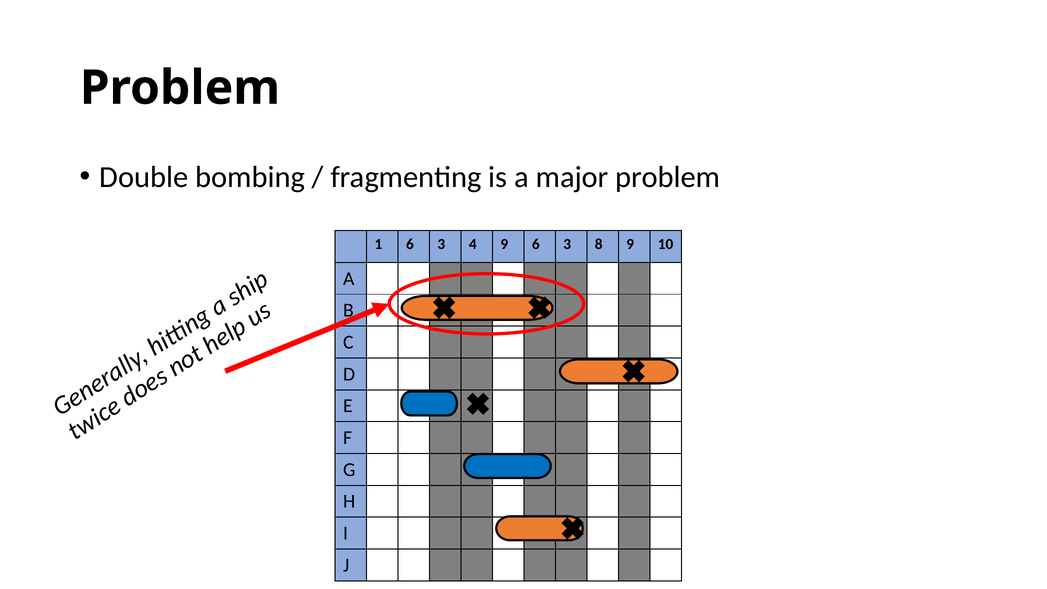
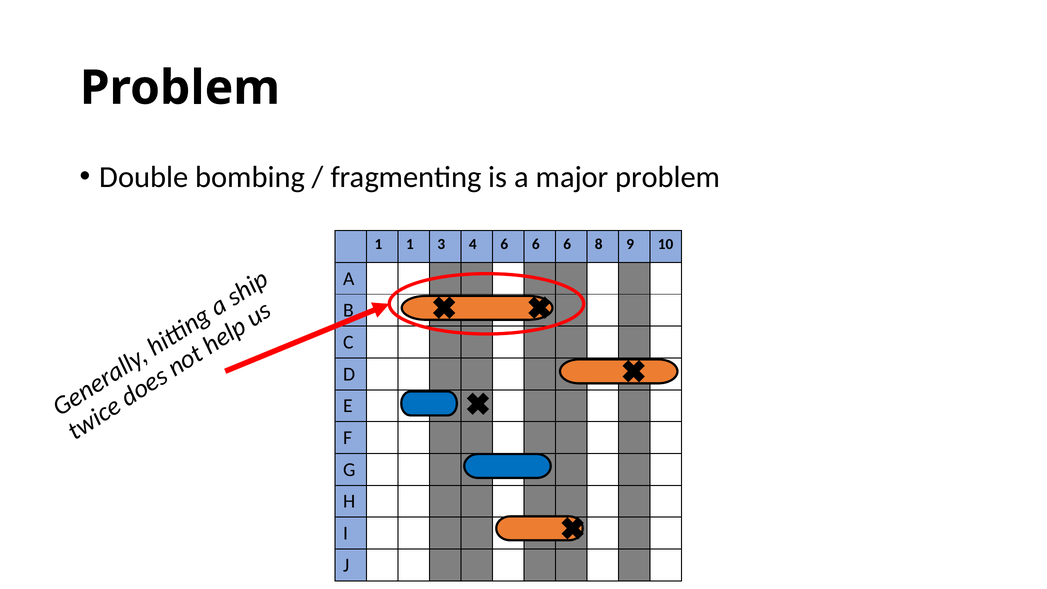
1 6: 6 -> 1
4 9: 9 -> 6
3 at (567, 244): 3 -> 6
